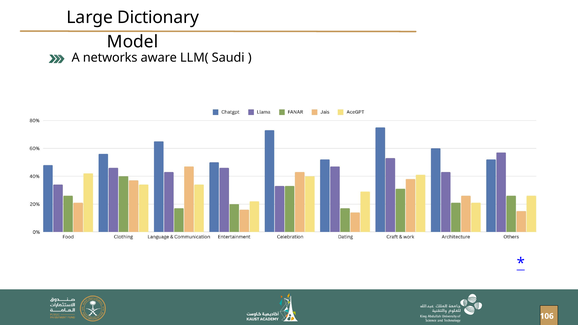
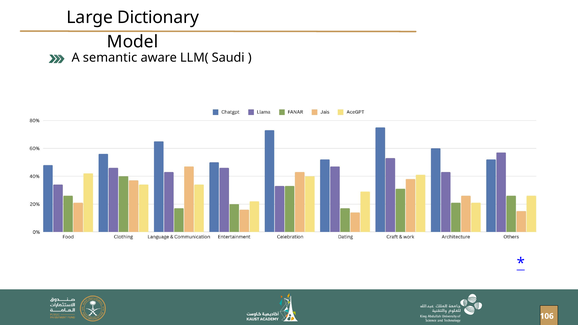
networks: networks -> semantic
